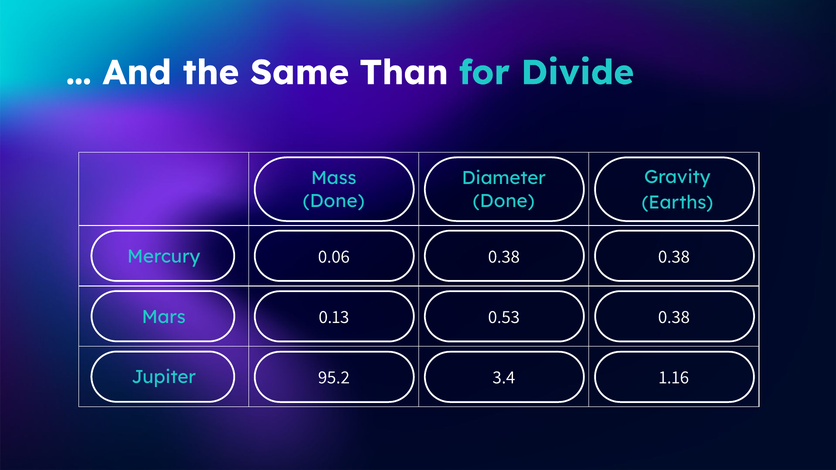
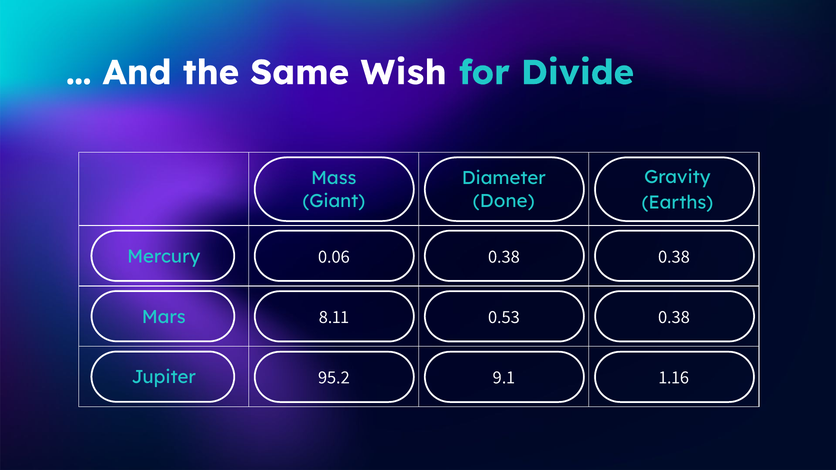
Than: Than -> Wish
Done at (334, 201): Done -> Giant
0.13: 0.13 -> 8.11
3.4: 3.4 -> 9.1
